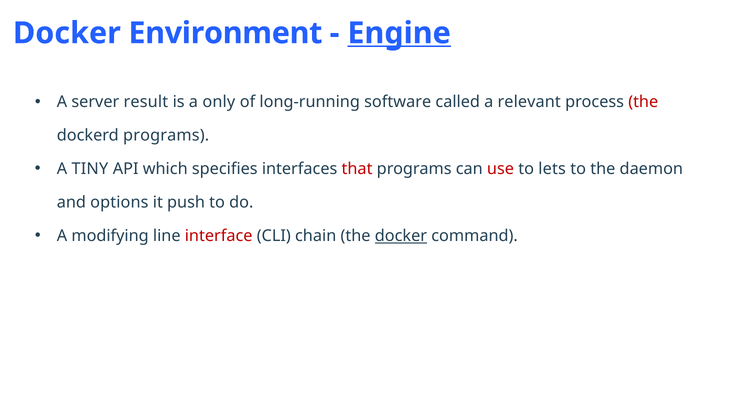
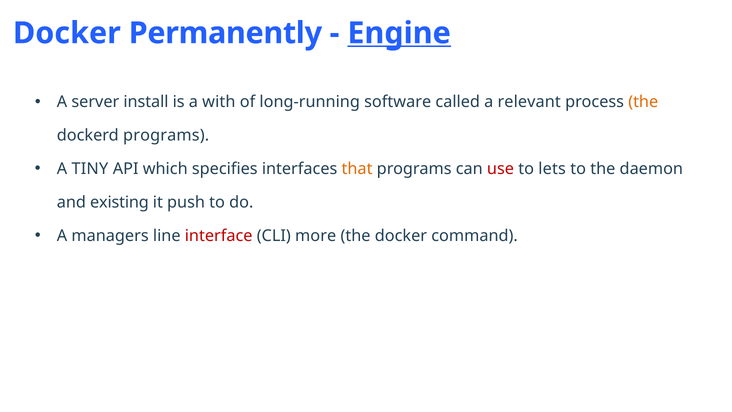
Environment: Environment -> Permanently
result: result -> install
only: only -> with
the at (643, 102) colour: red -> orange
that colour: red -> orange
options: options -> existing
modifying: modifying -> managers
chain: chain -> more
docker at (401, 236) underline: present -> none
